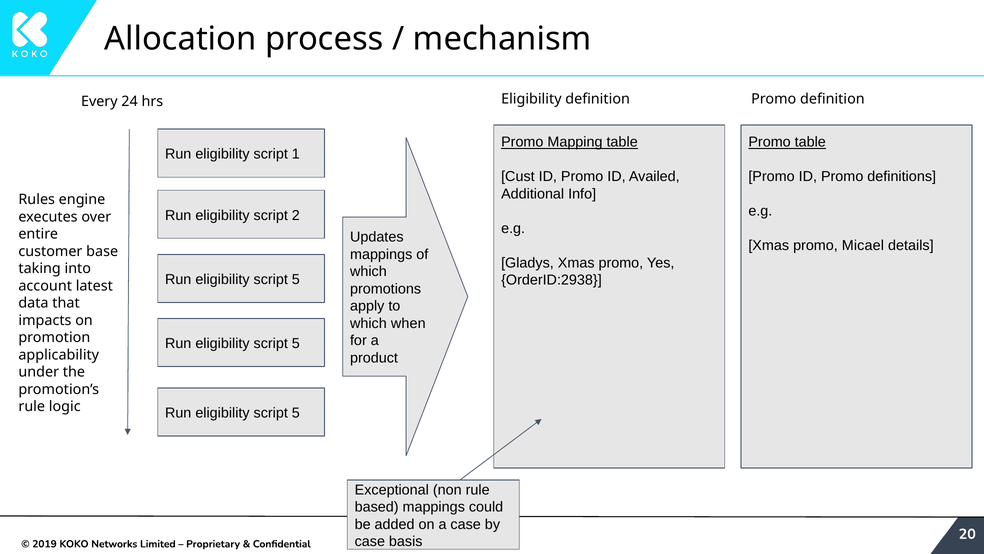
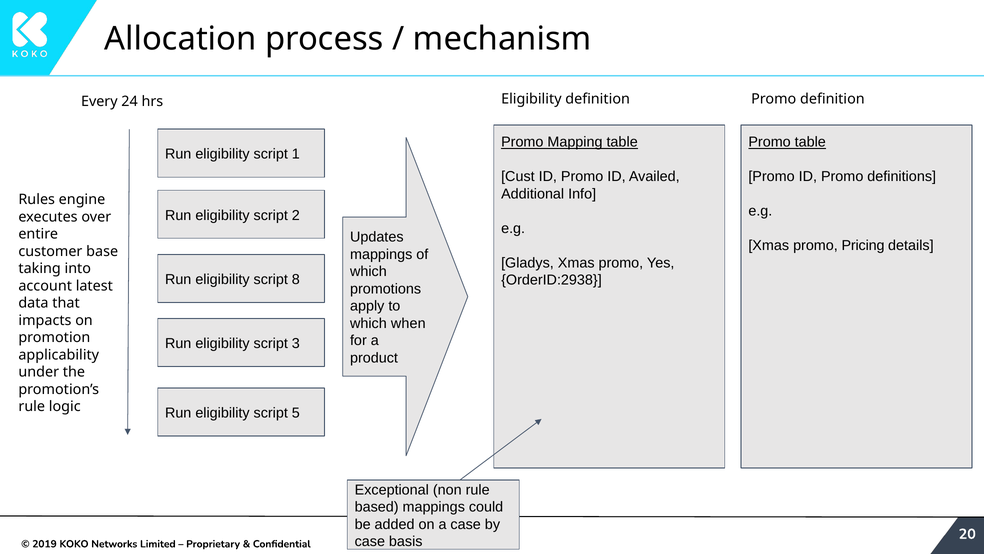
Micael: Micael -> Pricing
5 at (296, 279): 5 -> 8
5 at (296, 343): 5 -> 3
